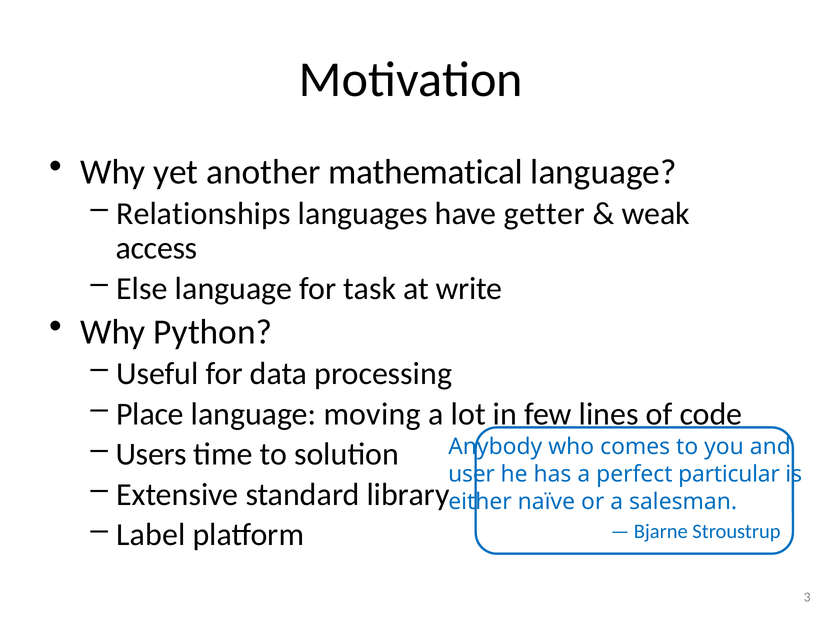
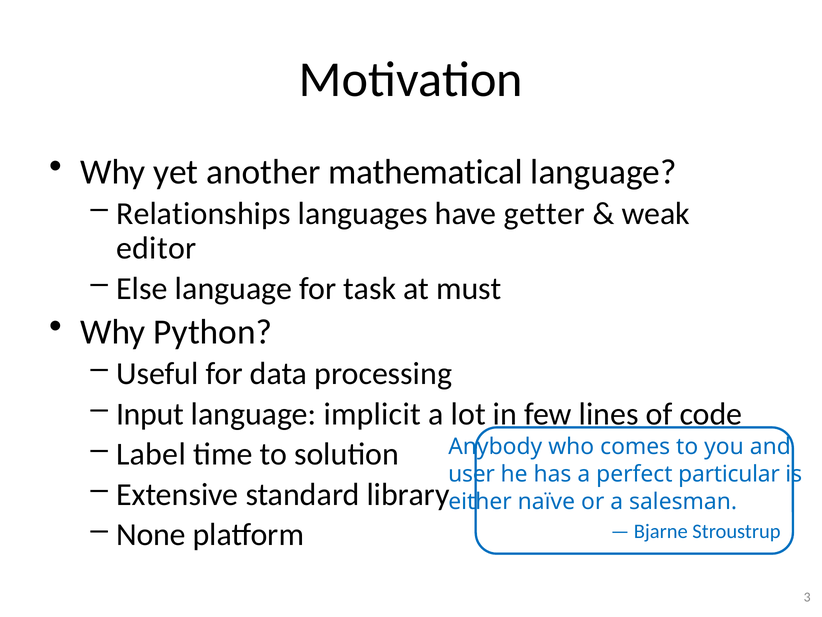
access: access -> editor
write: write -> must
Place: Place -> Input
moving: moving -> implicit
Users: Users -> Label
Label: Label -> None
